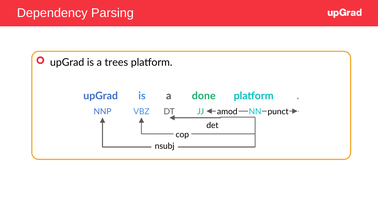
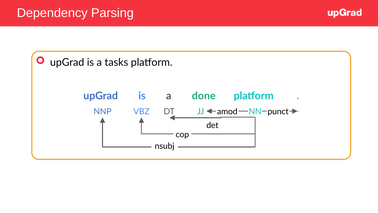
trees: trees -> tasks
